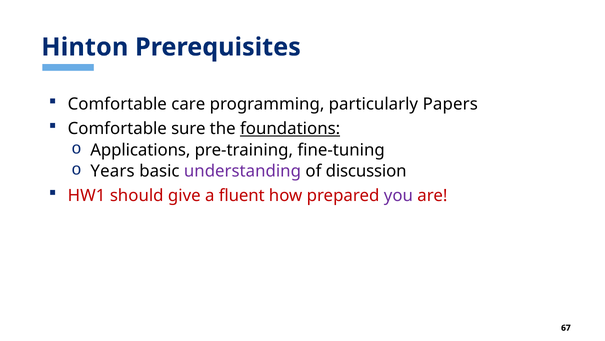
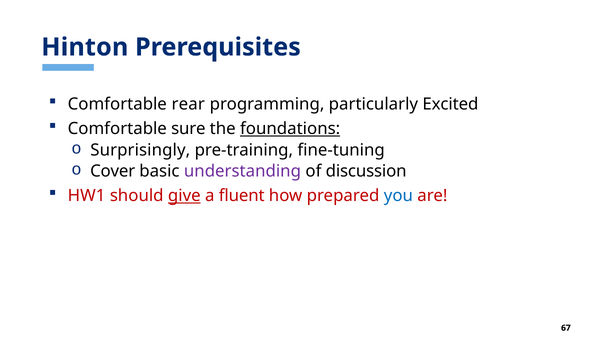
care: care -> rear
Papers: Papers -> Excited
Applications: Applications -> Surprisingly
Years: Years -> Cover
give underline: none -> present
you colour: purple -> blue
